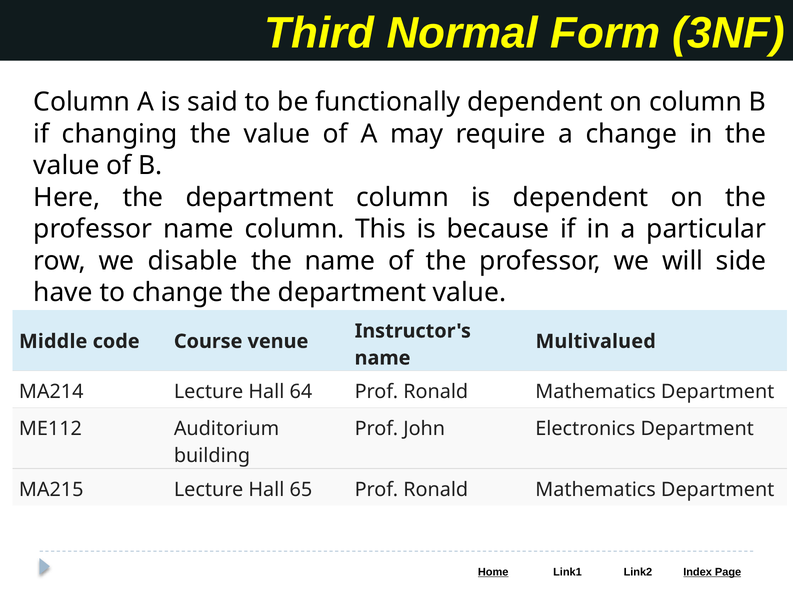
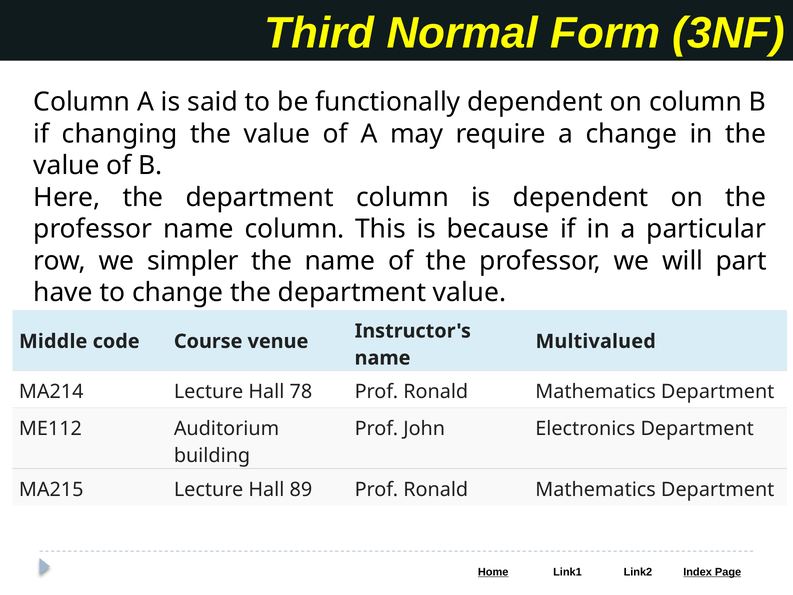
disable: disable -> simpler
side: side -> part
64: 64 -> 78
65: 65 -> 89
